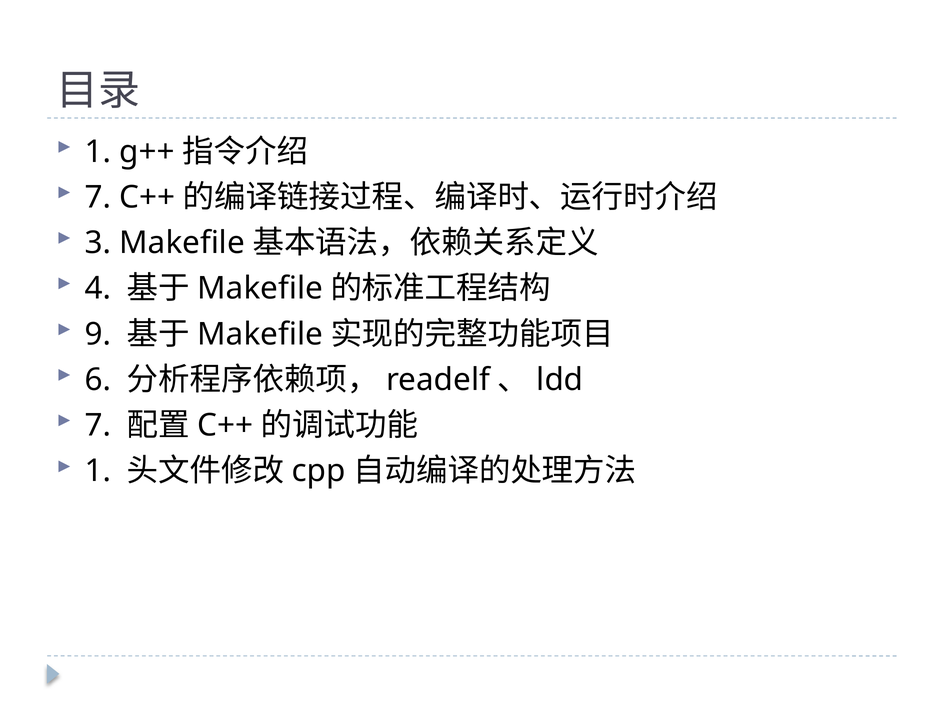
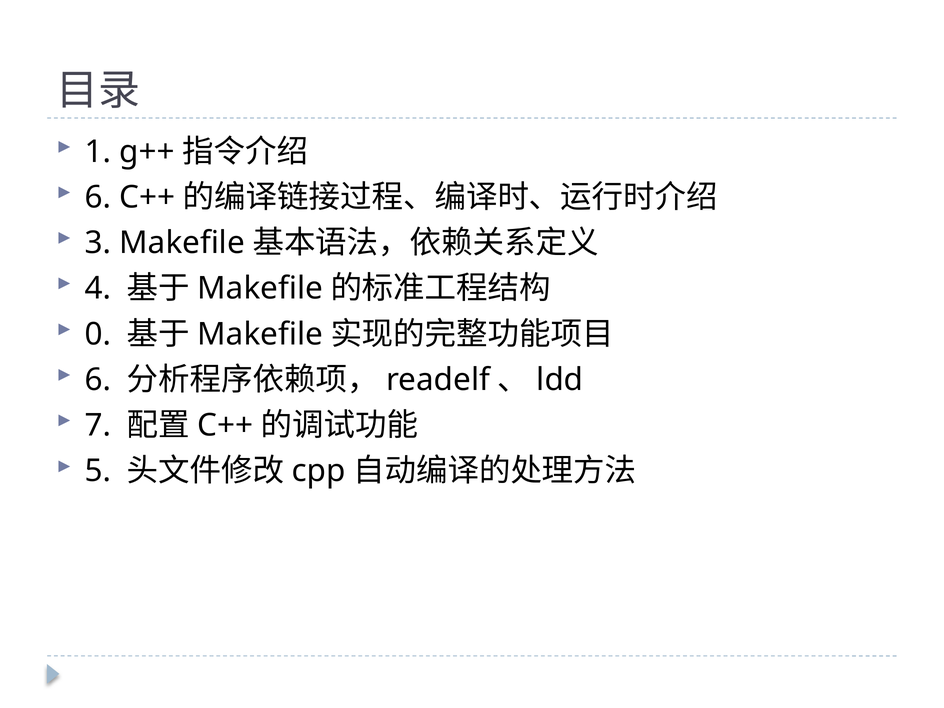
7 at (98, 197): 7 -> 6
9: 9 -> 0
1 at (98, 471): 1 -> 5
